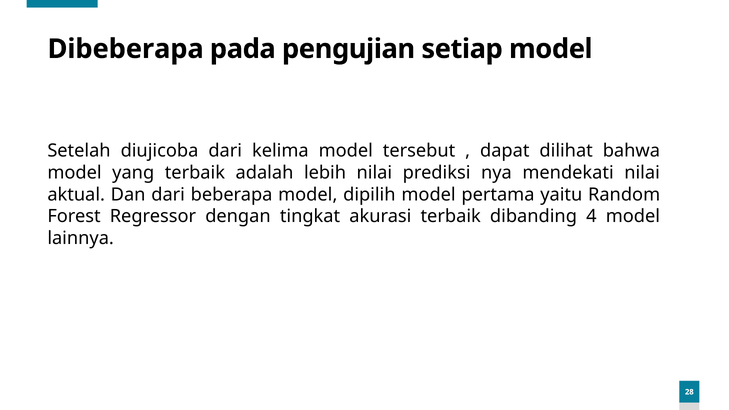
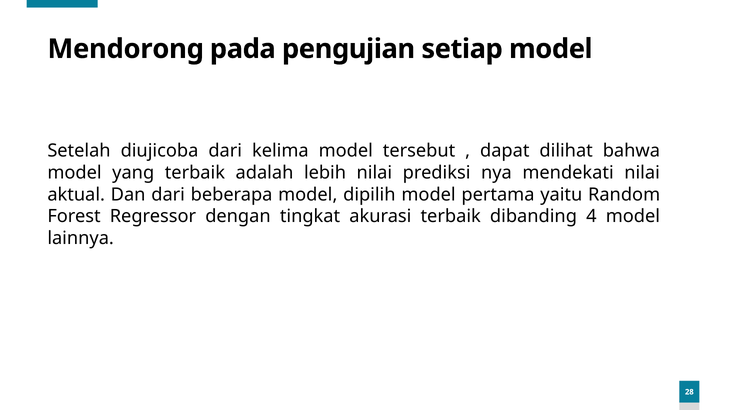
Dibeberapa: Dibeberapa -> Mendorong
